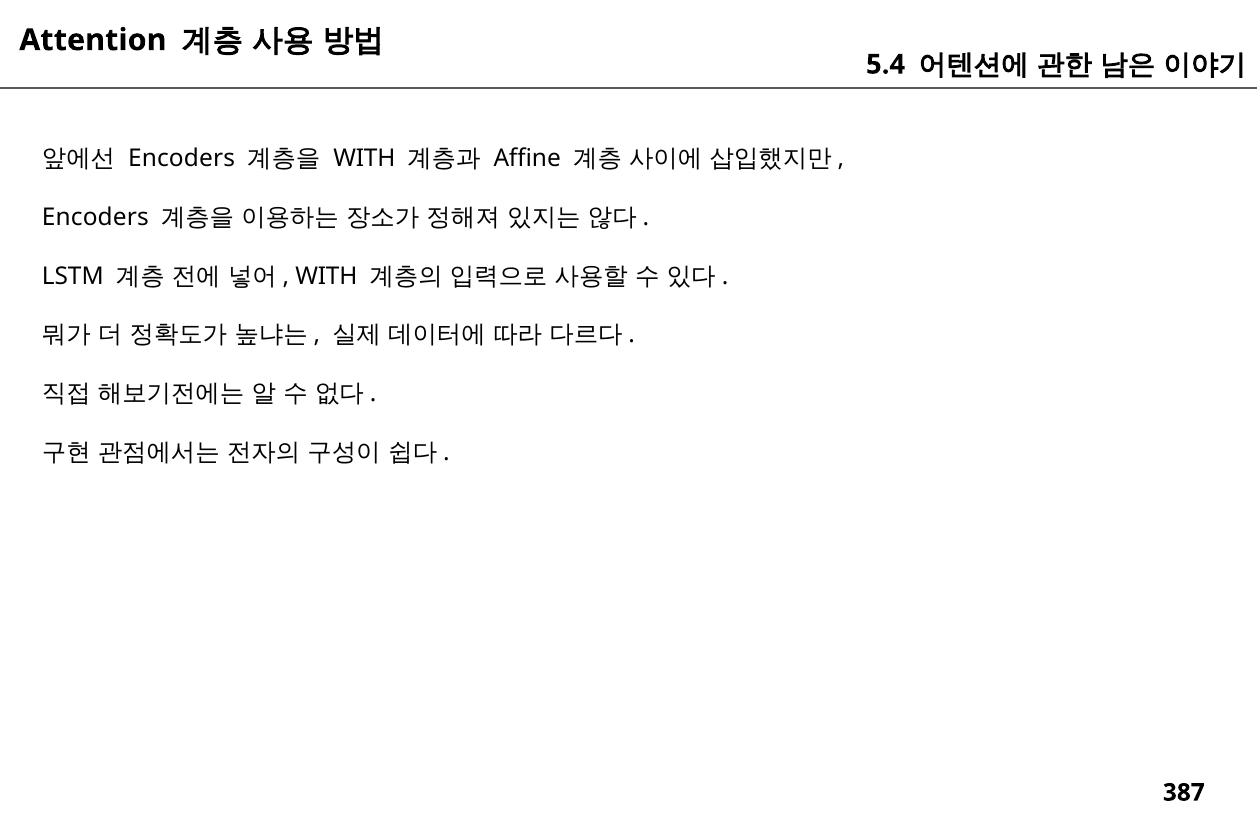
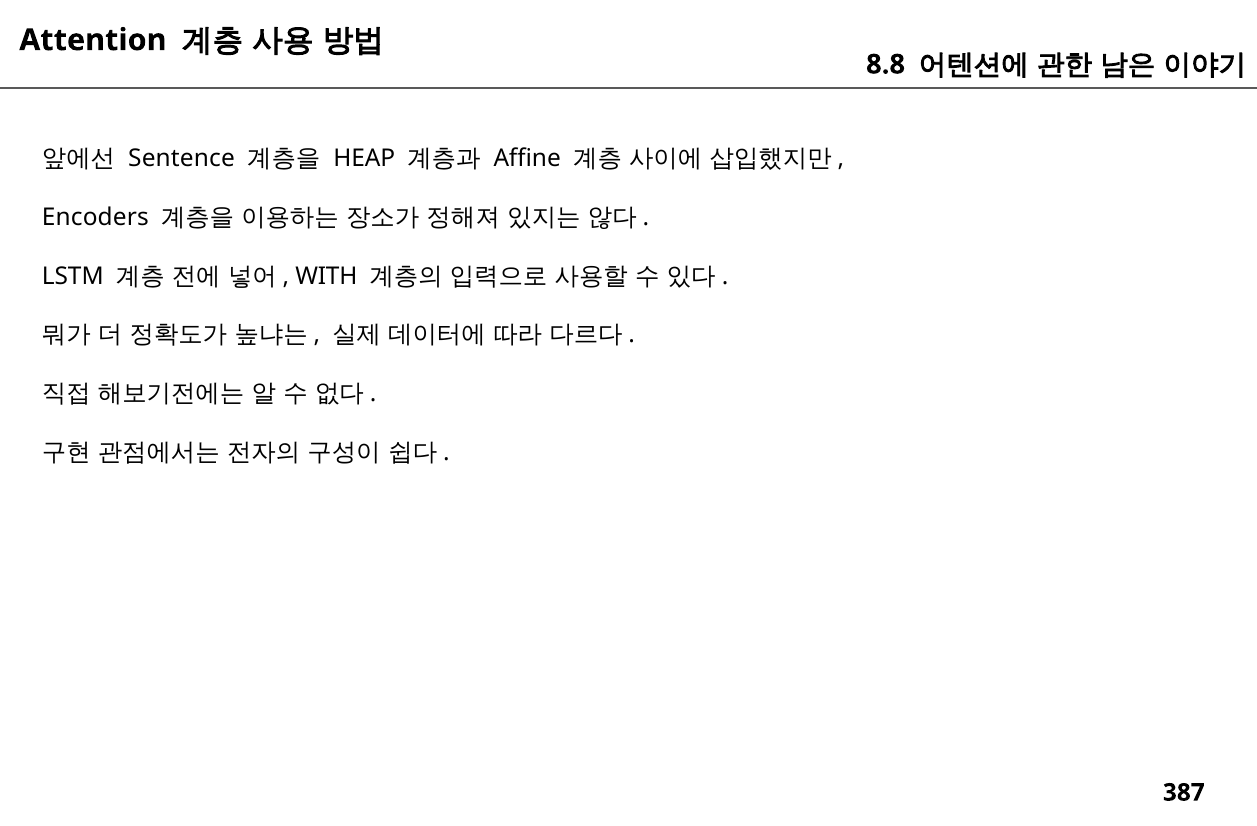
5.4: 5.4 -> 8.8
Encoders at (182, 159): Encoders -> Sentence
WITH at (364, 159): WITH -> HEAP
